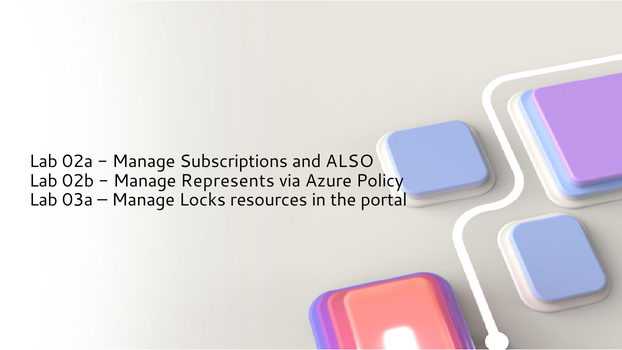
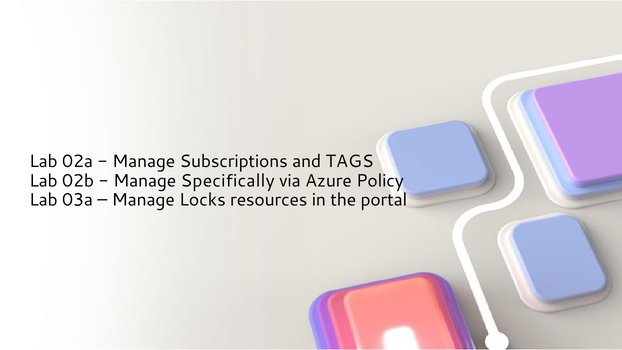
ALSO: ALSO -> TAGS
Represents: Represents -> Specifically
